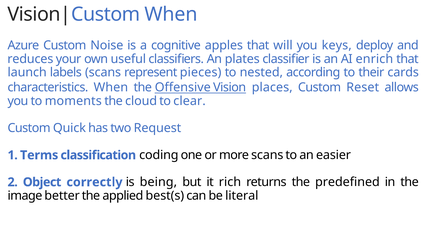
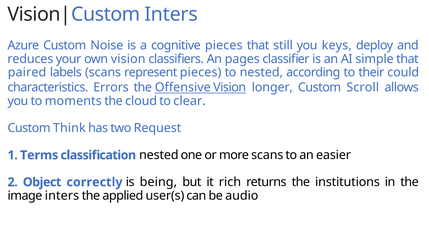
When at (171, 15): When -> Inters
cognitive apples: apples -> pieces
will: will -> still
own useful: useful -> vision
plates: plates -> pages
enrich: enrich -> simple
launch: launch -> paired
cards: cards -> could
characteristics When: When -> Errors
places: places -> longer
Reset: Reset -> Scroll
Quick: Quick -> Think
classification coding: coding -> nested
predefined: predefined -> institutions
image better: better -> inters
best(s: best(s -> user(s
literal: literal -> audio
